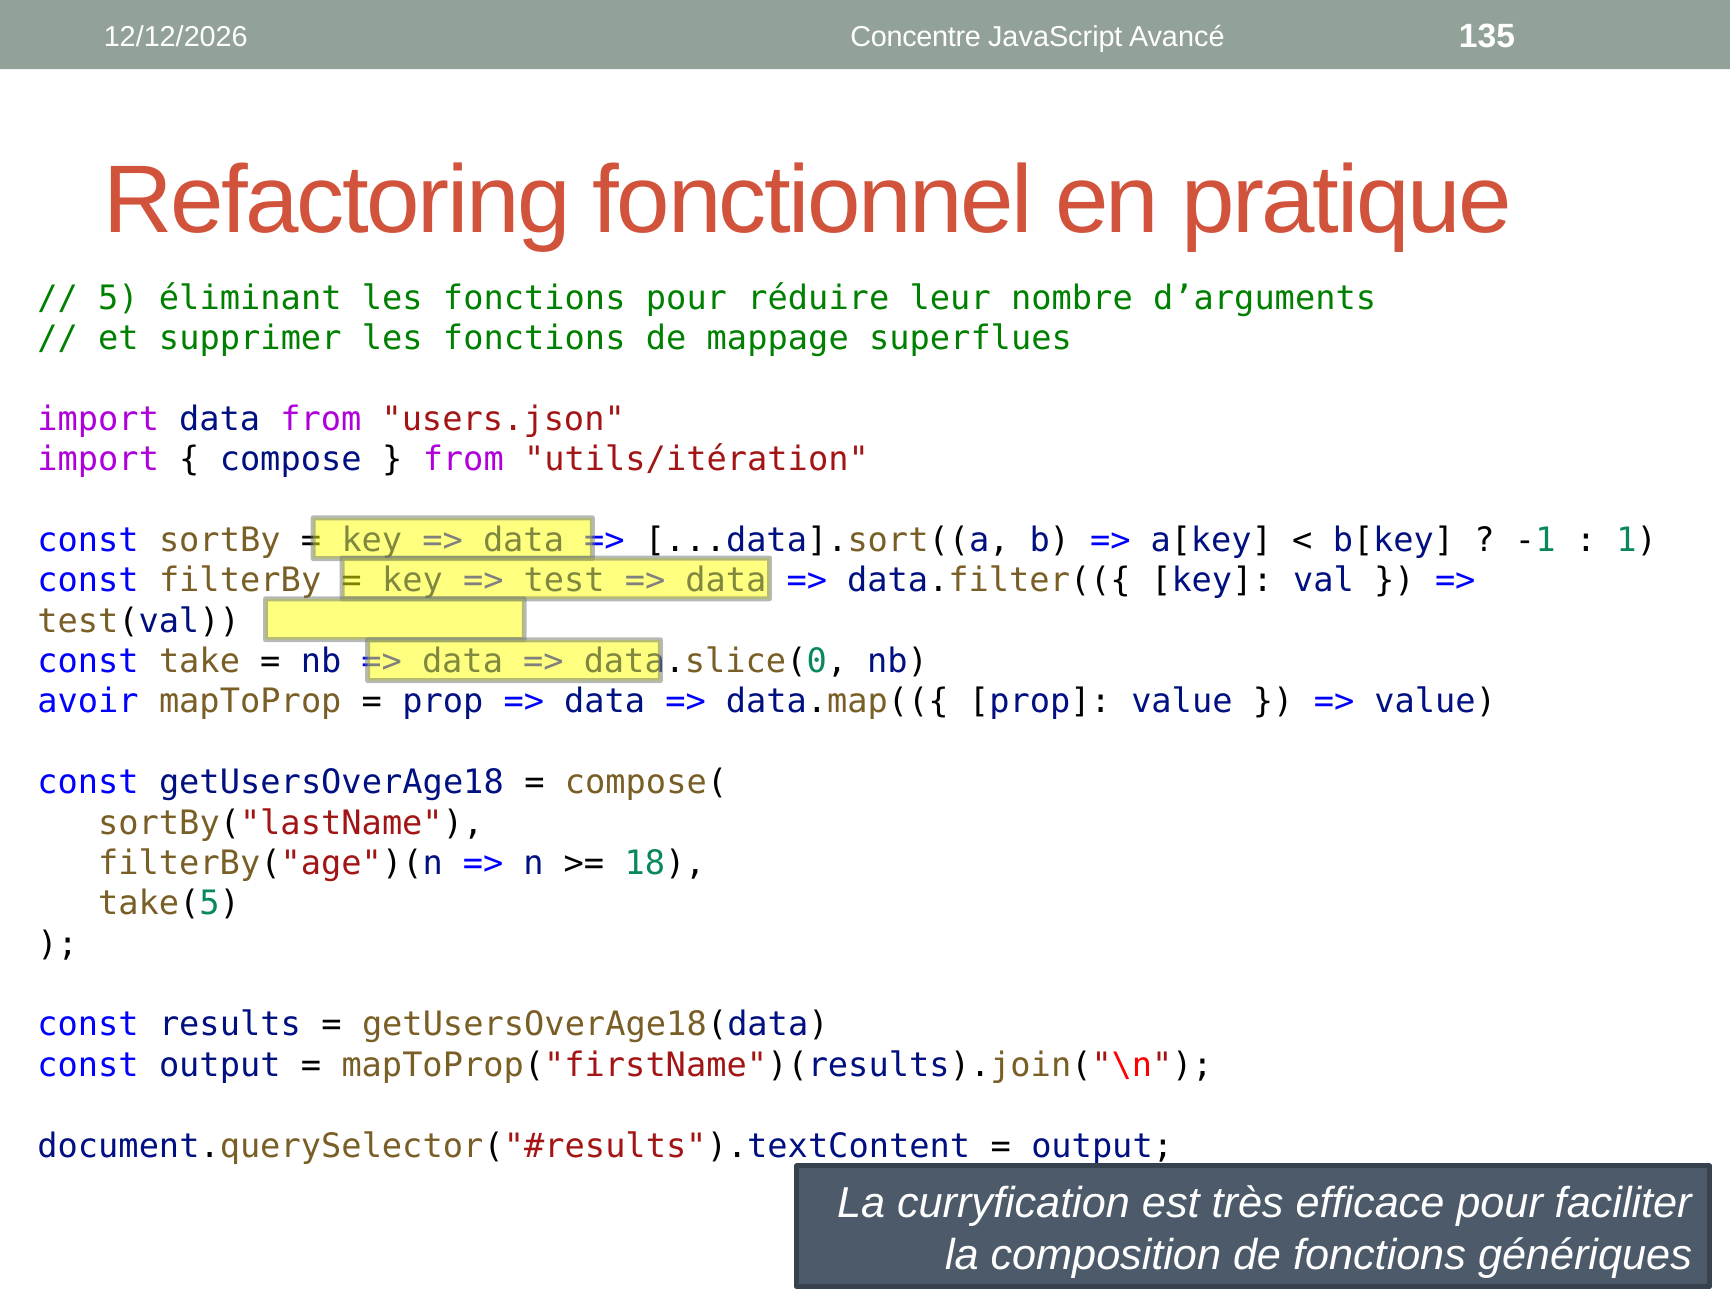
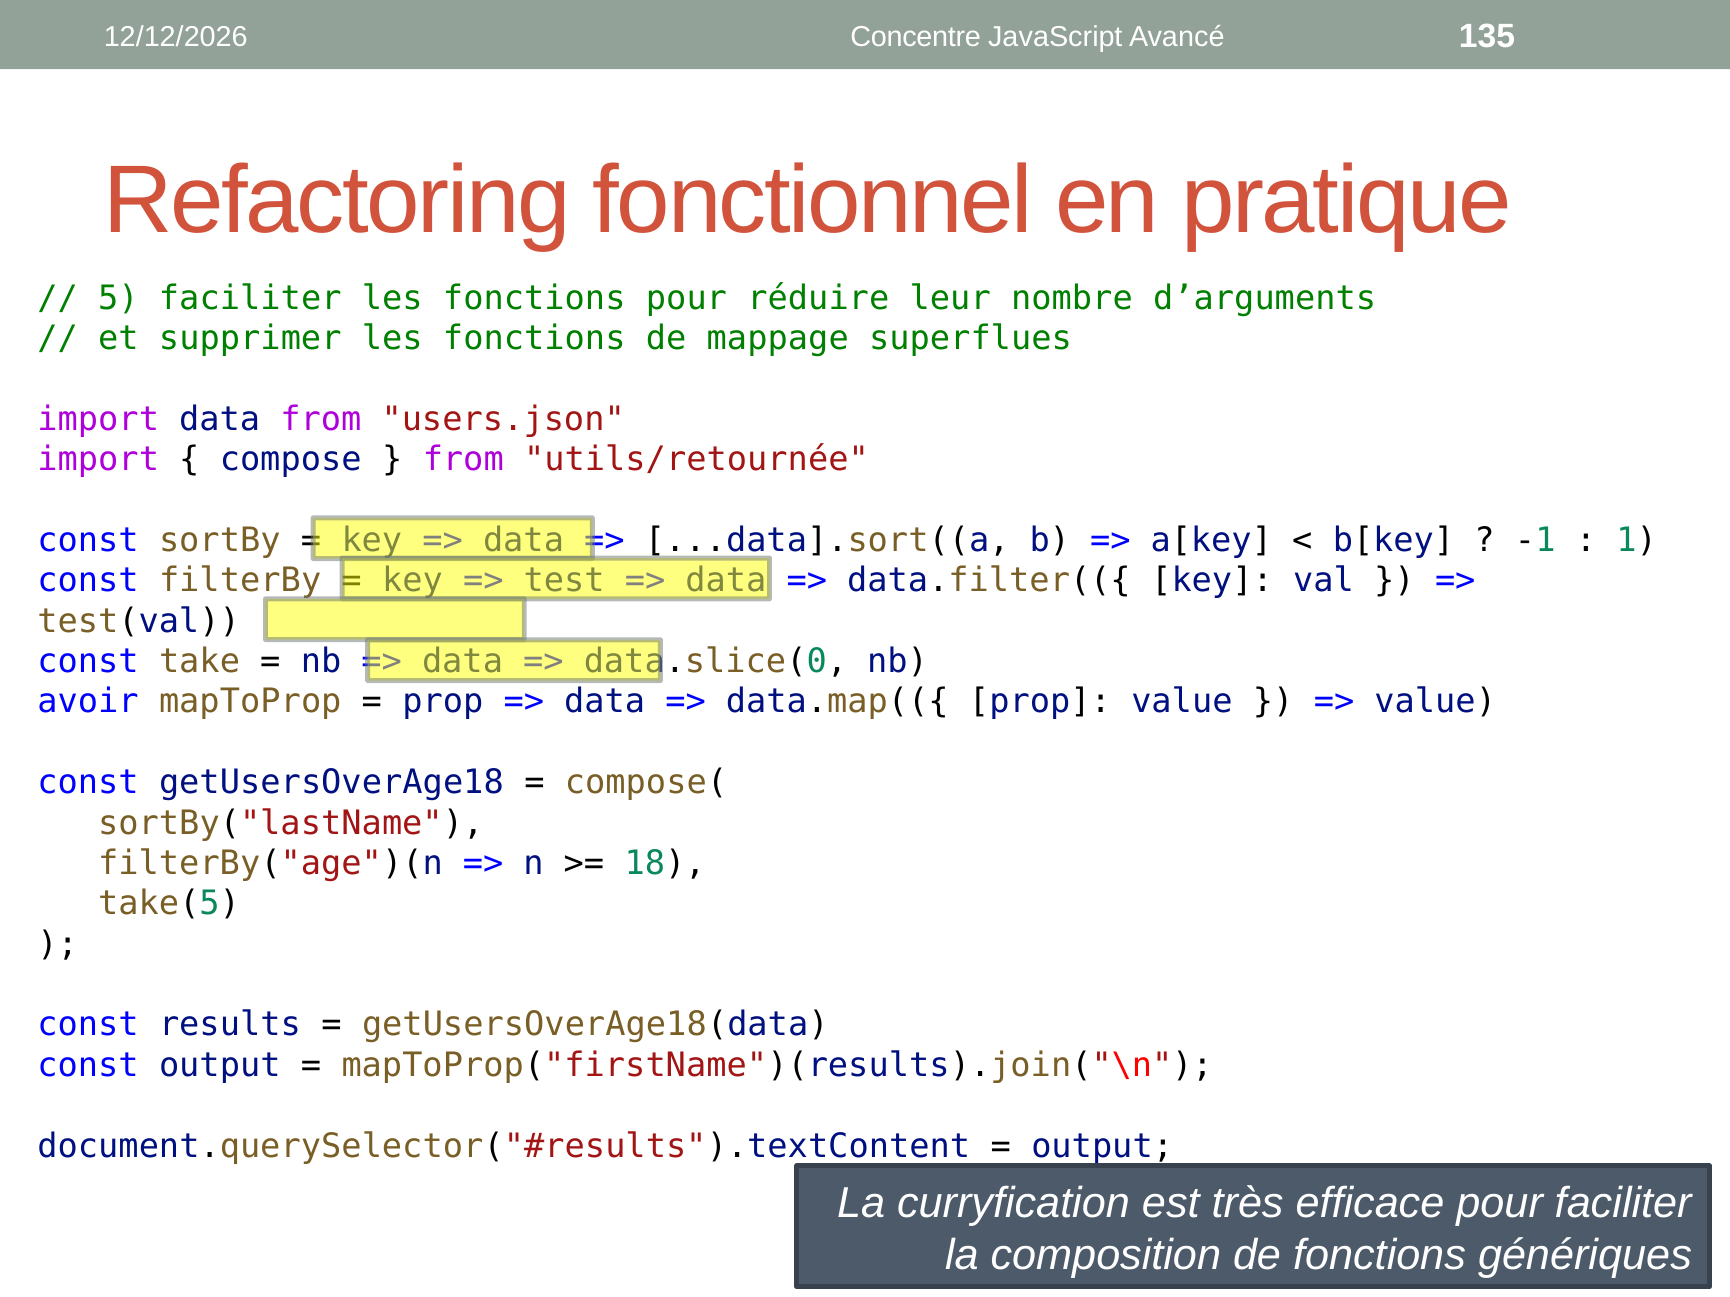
5 éliminant: éliminant -> faciliter
utils/itération: utils/itération -> utils/retournée
